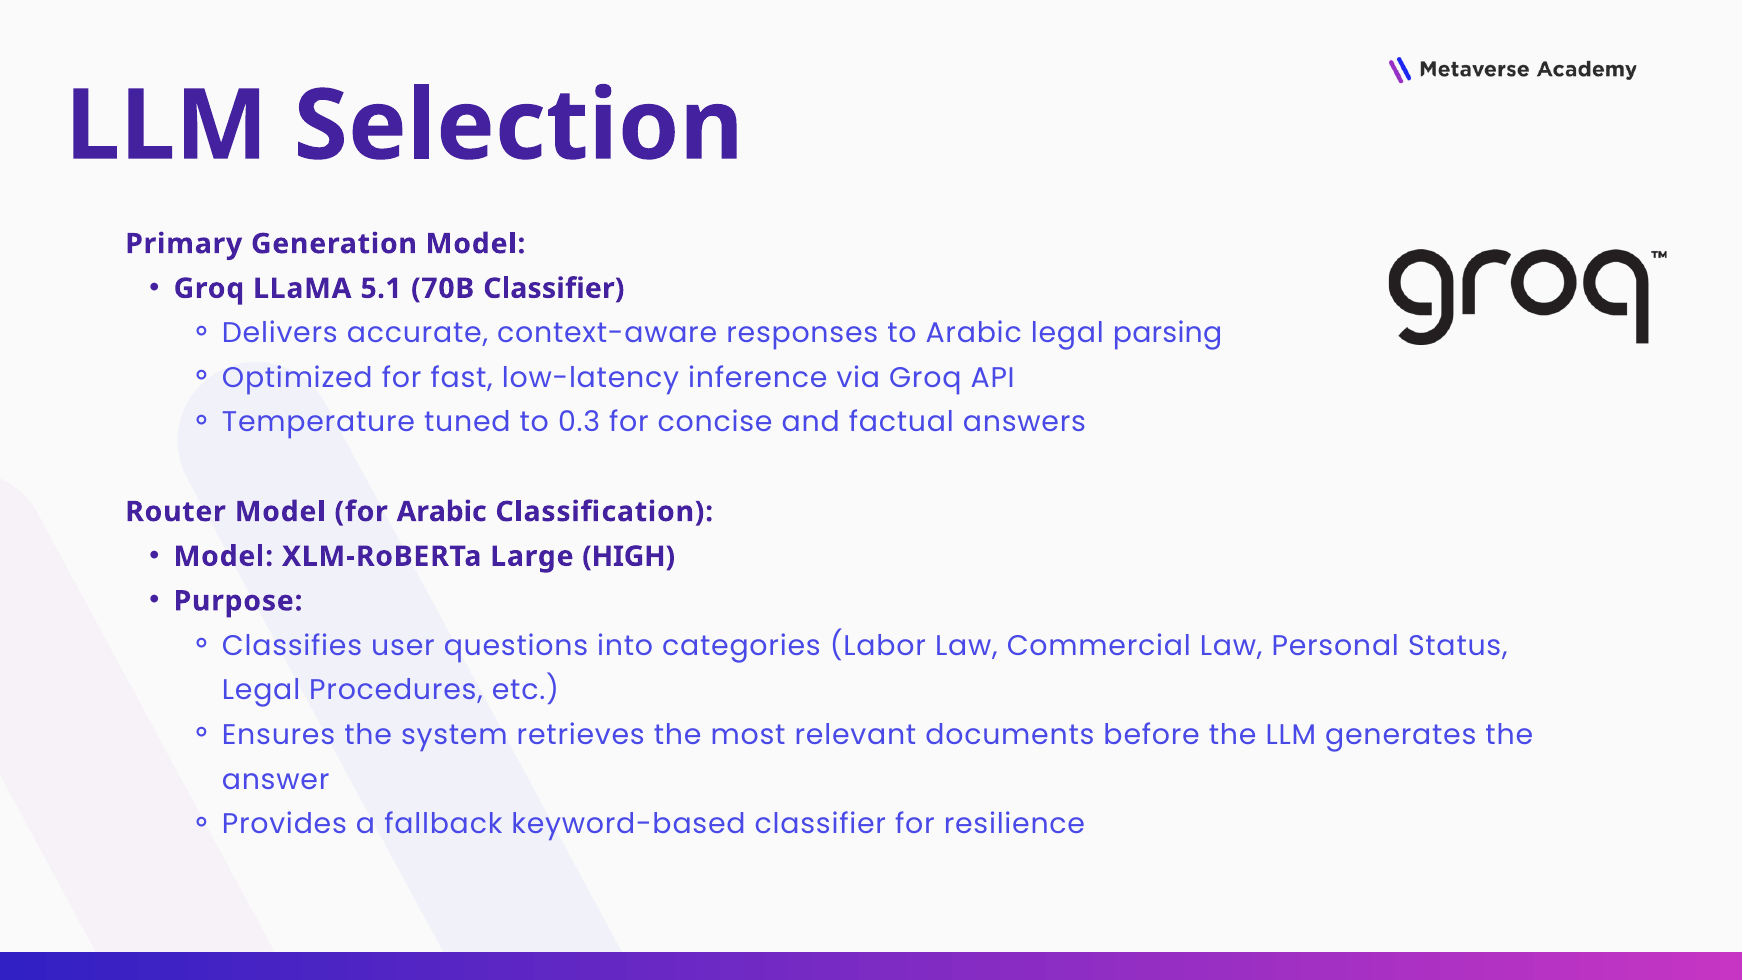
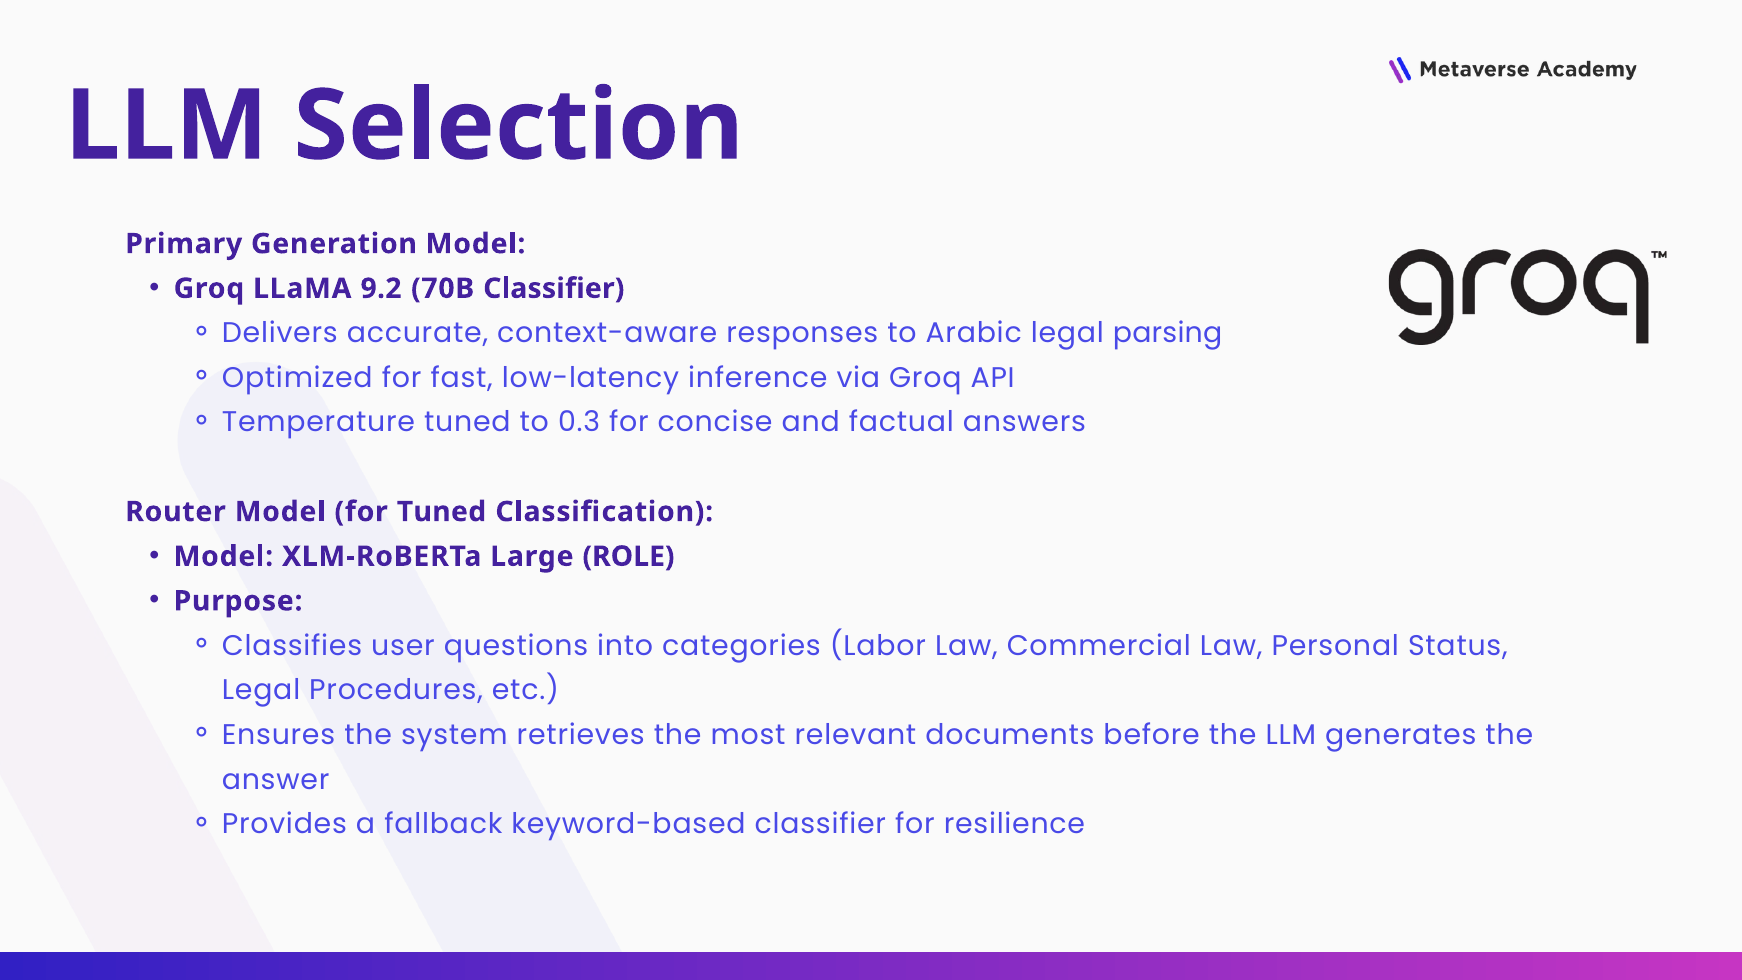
5.1: 5.1 -> 9.2
for Arabic: Arabic -> Tuned
HIGH: HIGH -> ROLE
